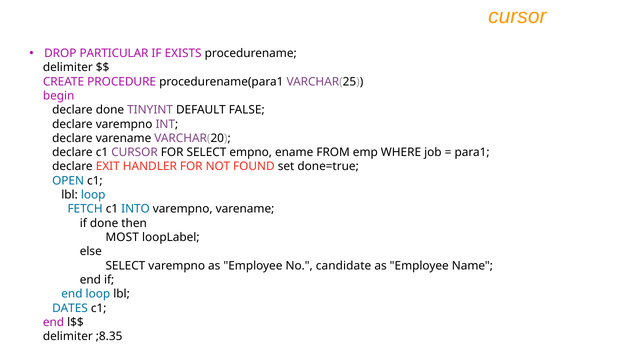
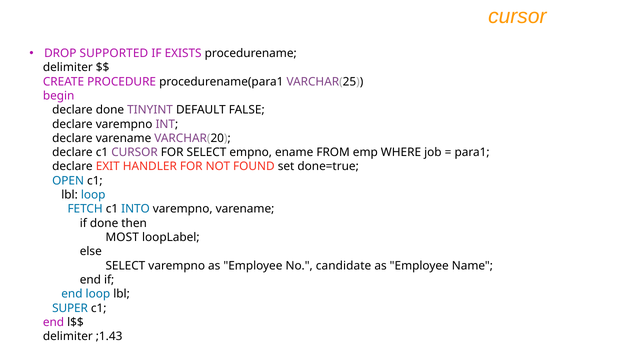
PARTICULAR: PARTICULAR -> SUPPORTED
DATES: DATES -> SUPER
;8.35: ;8.35 -> ;1.43
